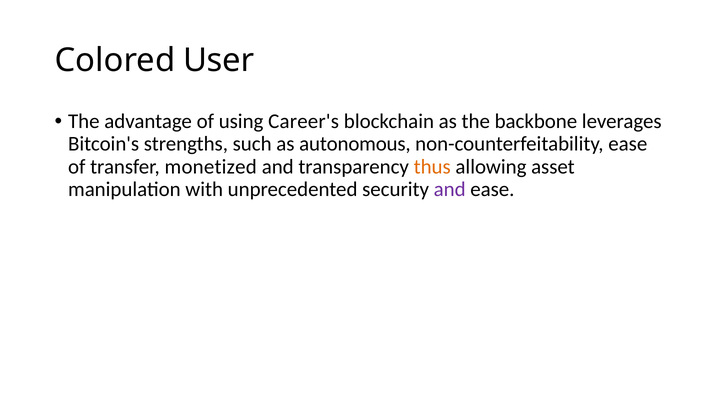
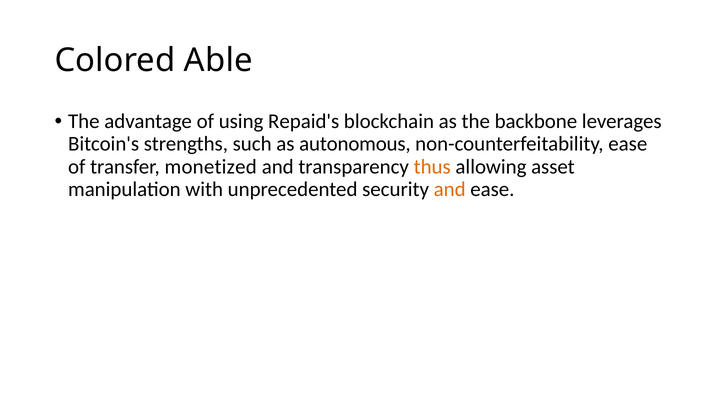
User: User -> Able
Career's: Career's -> Repaid's
and at (450, 189) colour: purple -> orange
